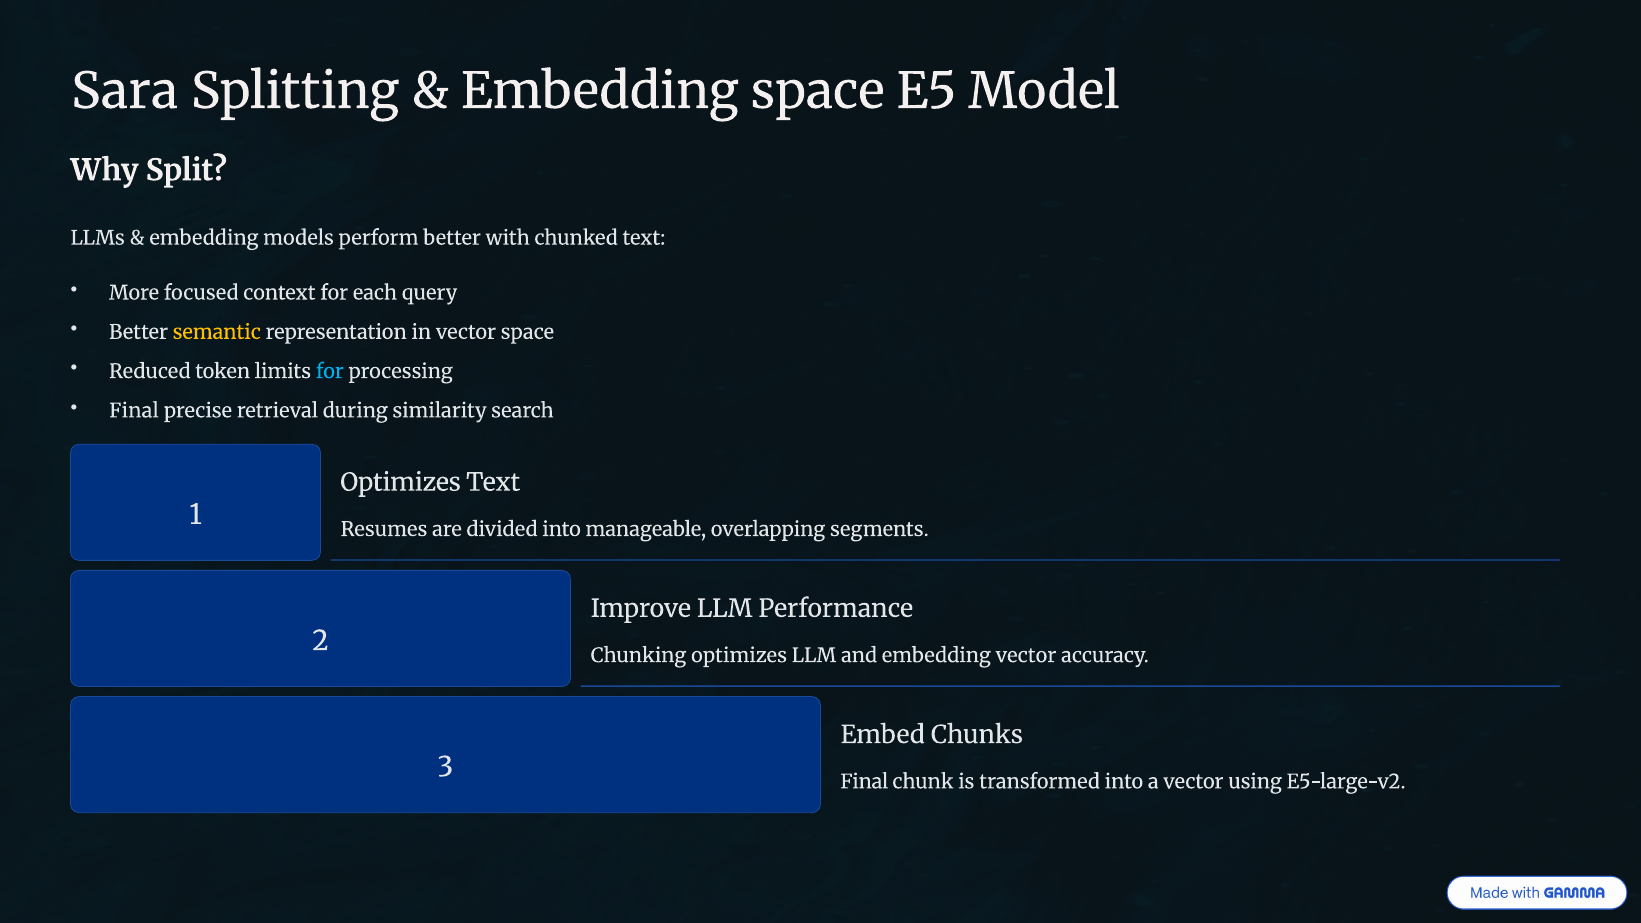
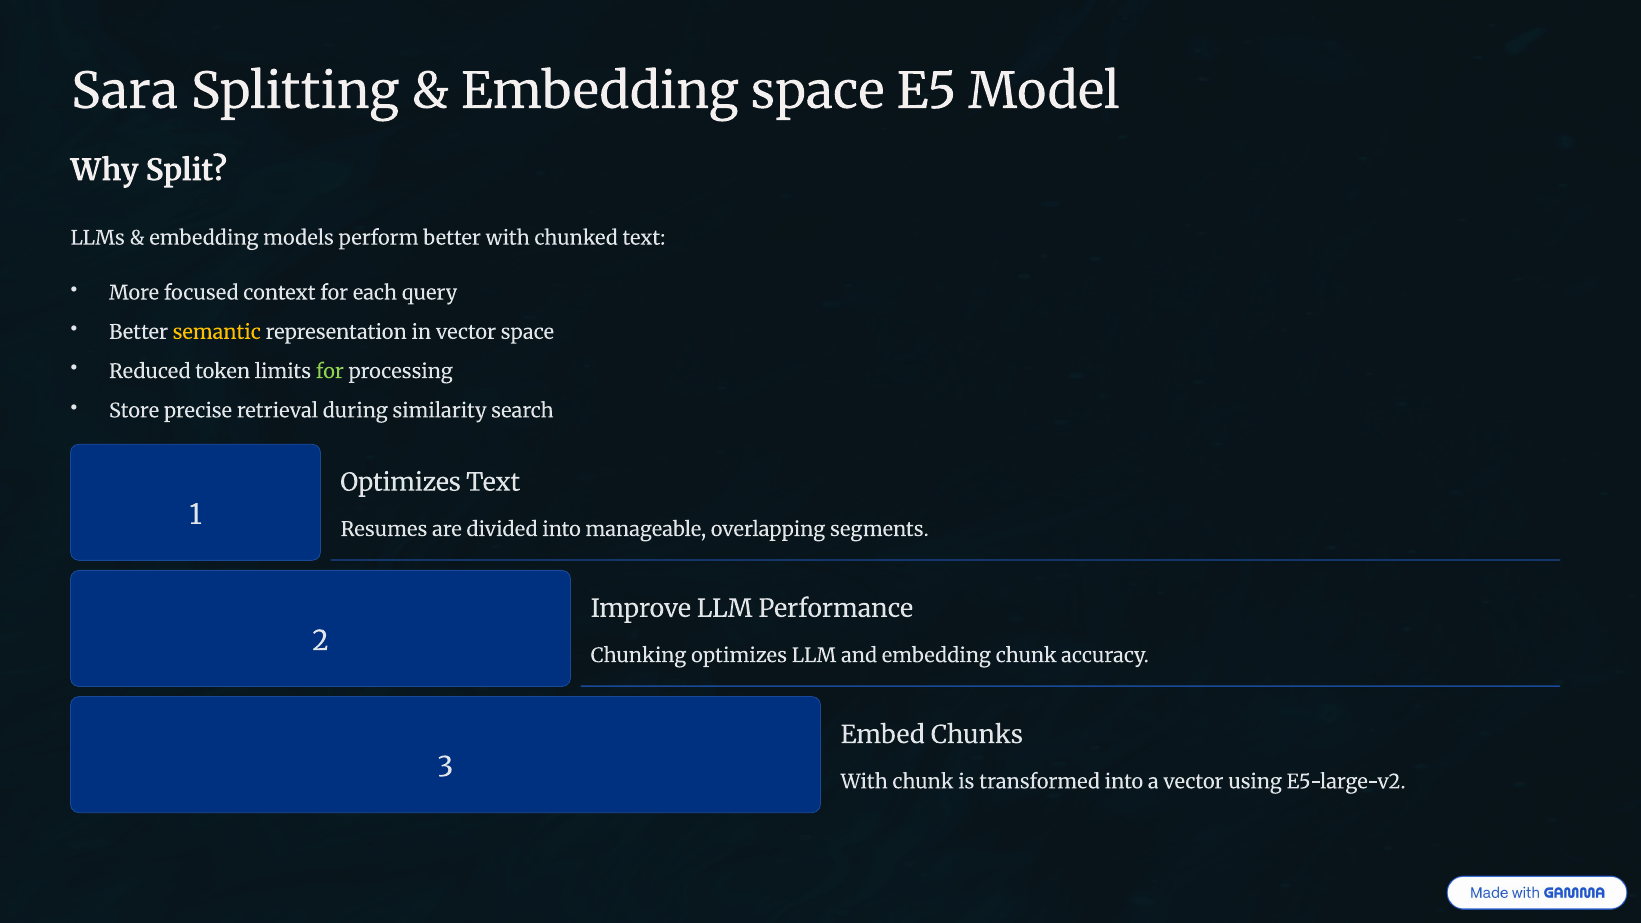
for at (330, 372) colour: light blue -> light green
Final at (134, 411): Final -> Store
embedding vector: vector -> chunk
Final at (864, 782): Final -> With
